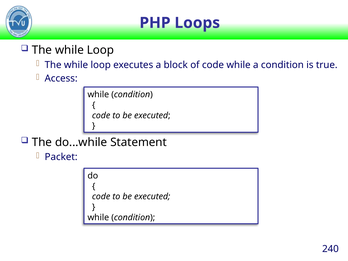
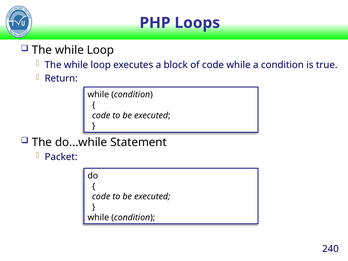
Access: Access -> Return
